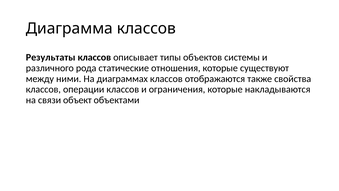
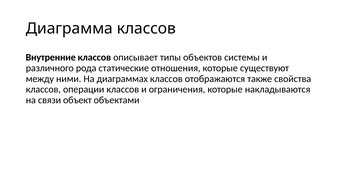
Результаты: Результаты -> Внутренние
